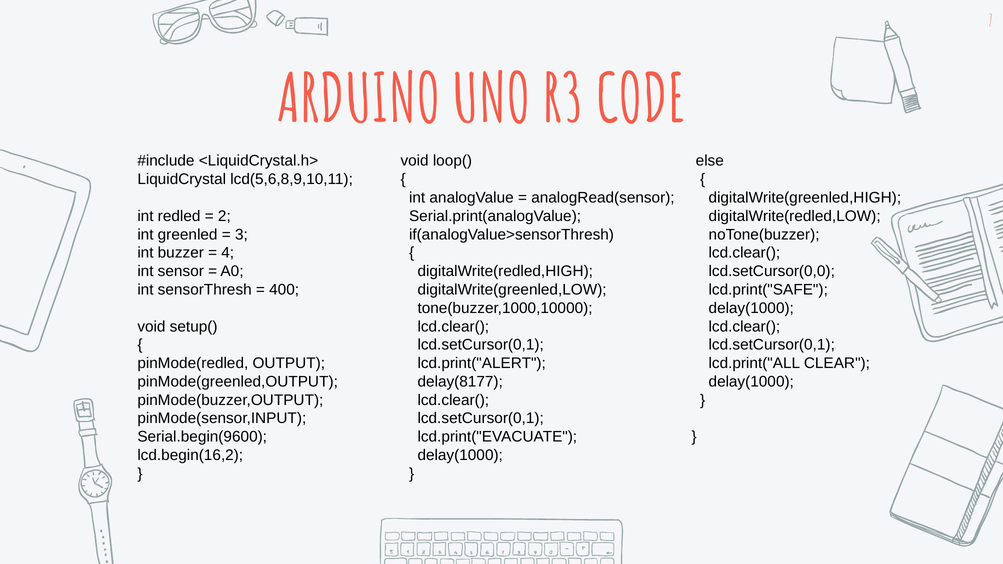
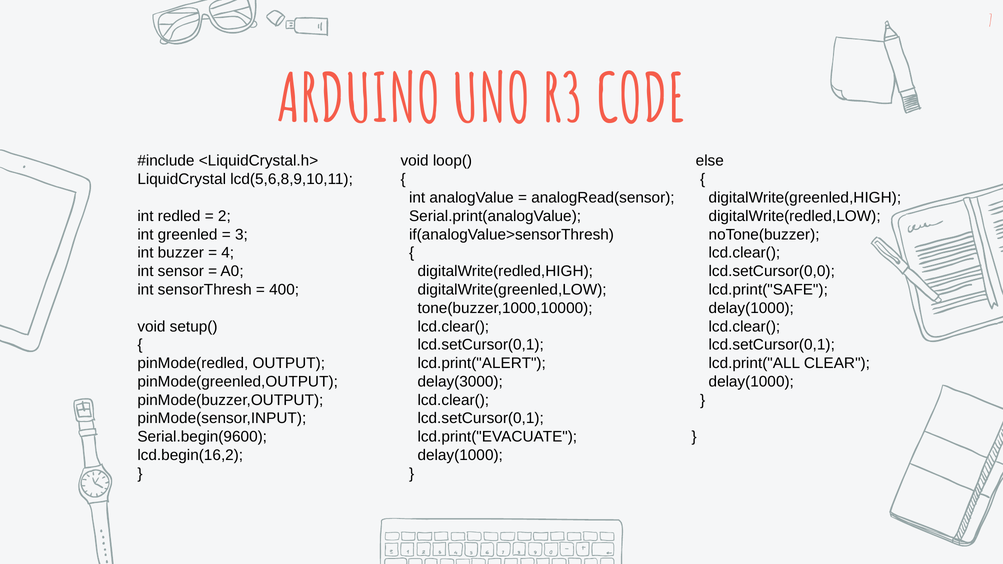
delay(8177: delay(8177 -> delay(3000
